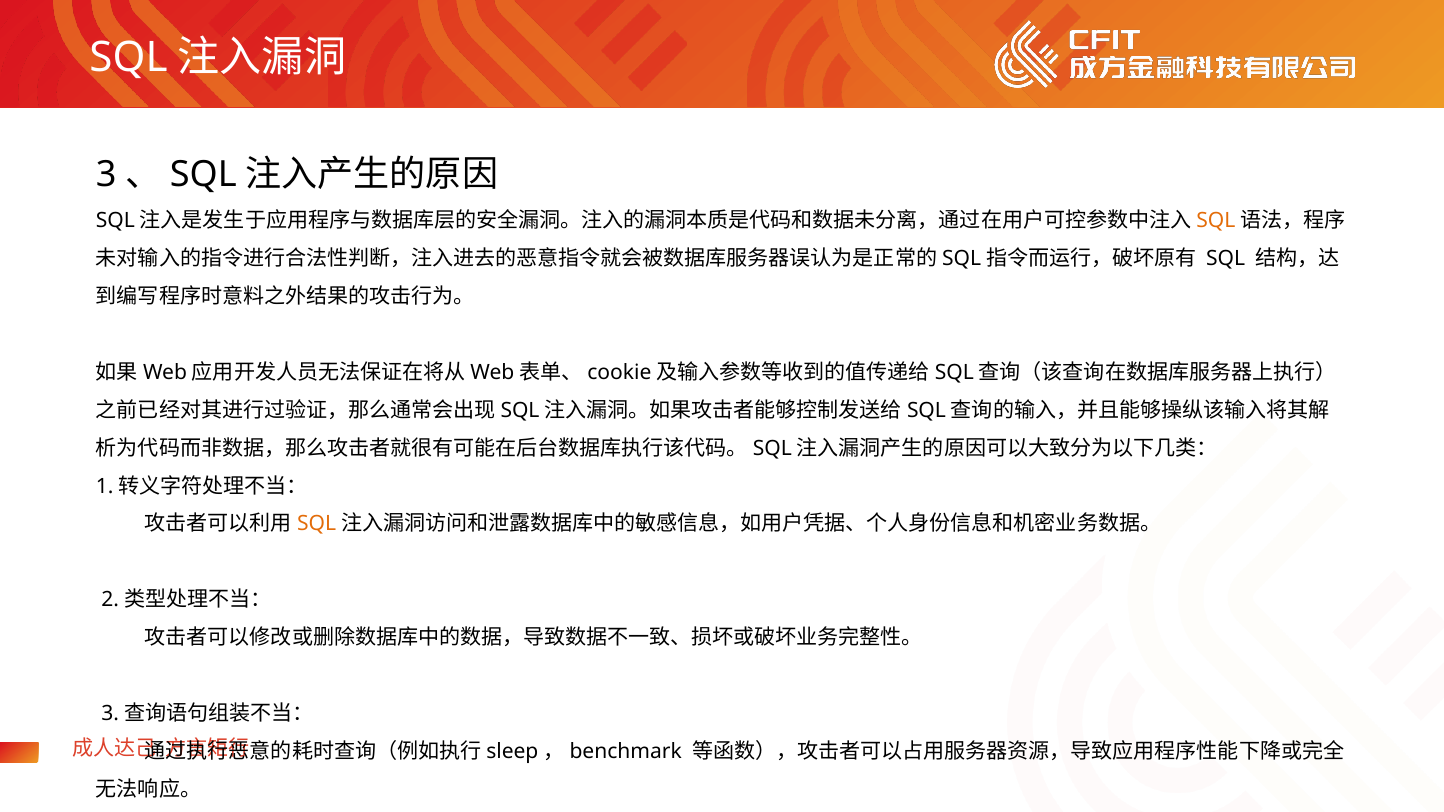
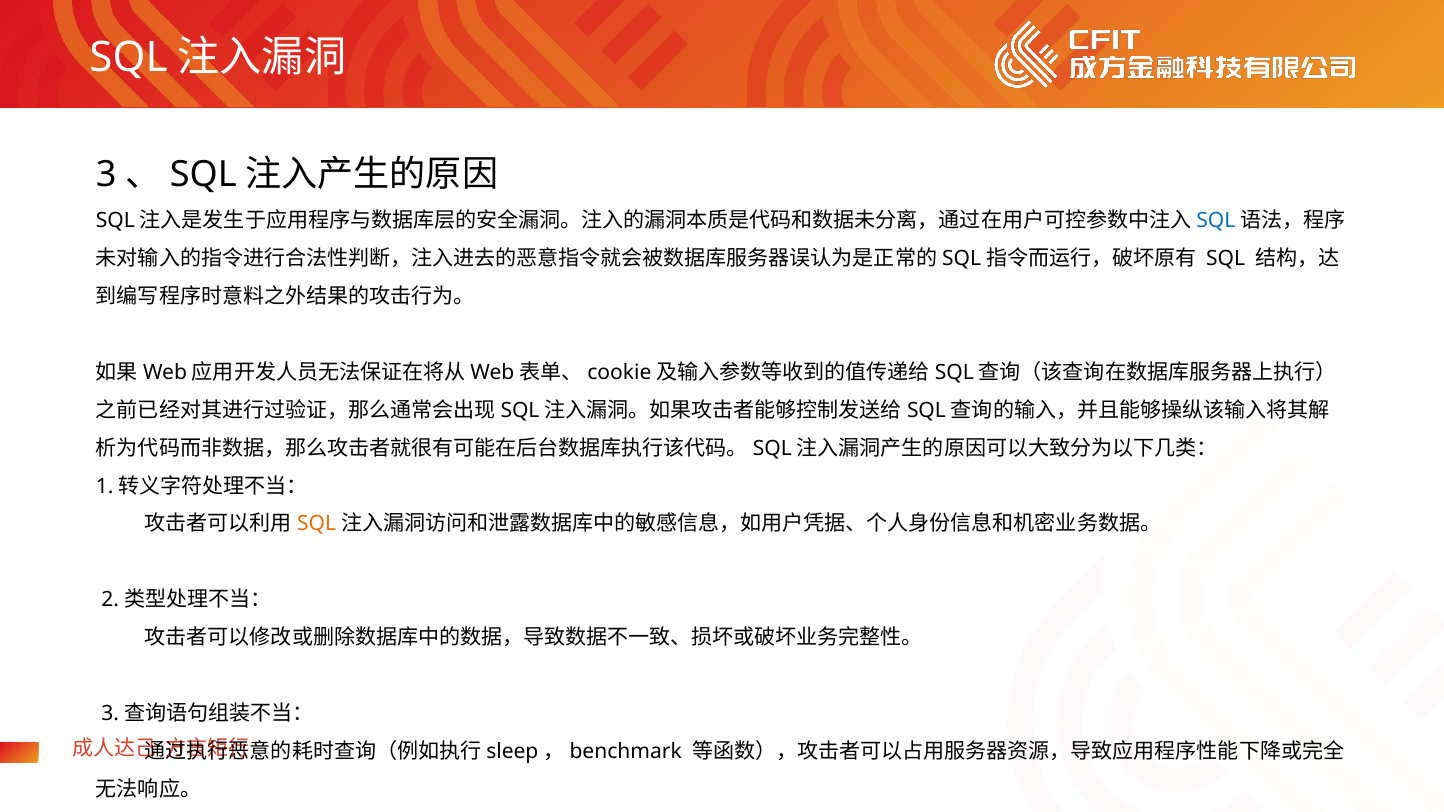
SQL at (1216, 221) colour: orange -> blue
